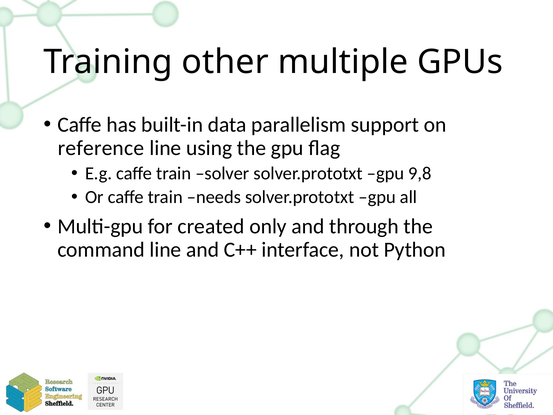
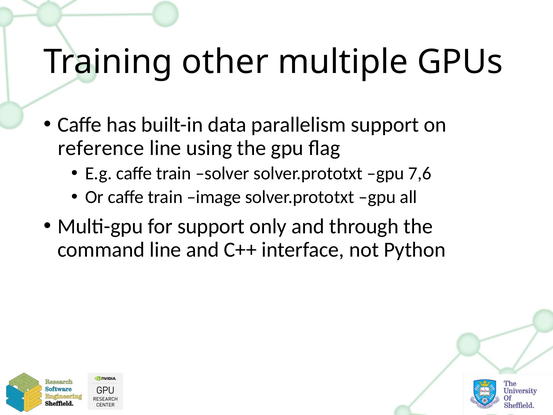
9,8: 9,8 -> 7,6
needs: needs -> image
for created: created -> support
